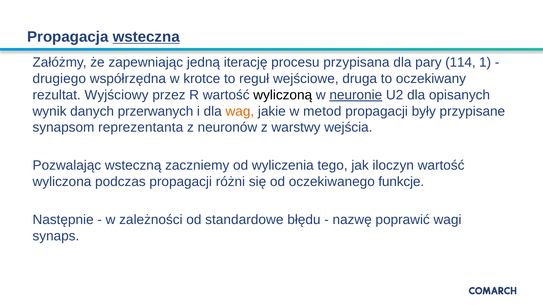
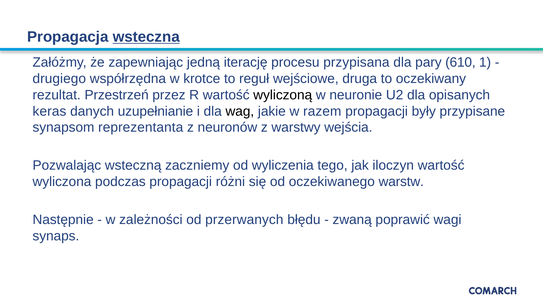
114: 114 -> 610
Wyjściowy: Wyjściowy -> Przestrzeń
neuronie underline: present -> none
wynik: wynik -> keras
przerwanych: przerwanych -> uzupełnianie
wag colour: orange -> black
metod: metod -> razem
funkcje: funkcje -> warstw
standardowe: standardowe -> przerwanych
nazwę: nazwę -> zwaną
